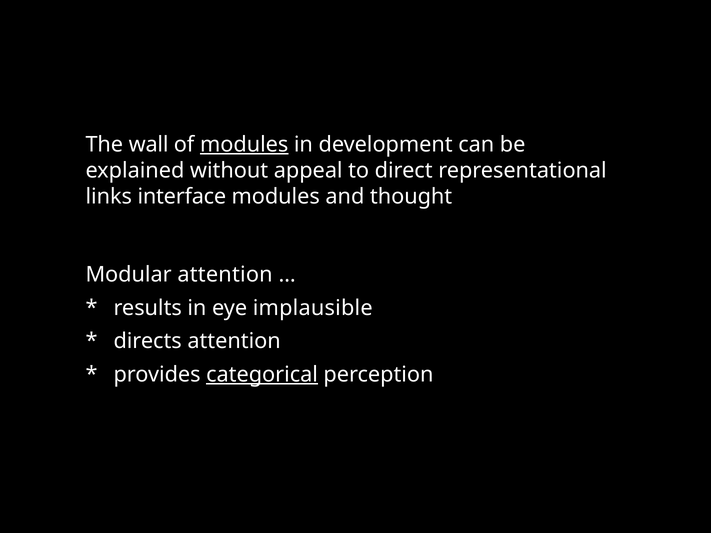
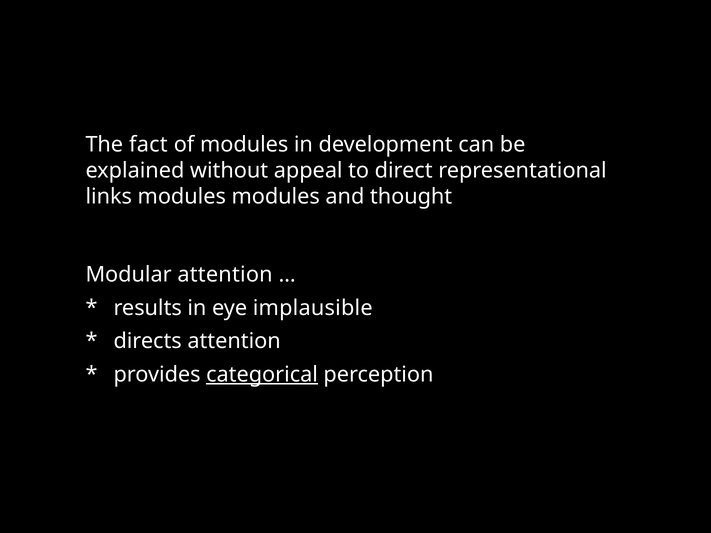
wall: wall -> fact
modules at (244, 145) underline: present -> none
links interface: interface -> modules
